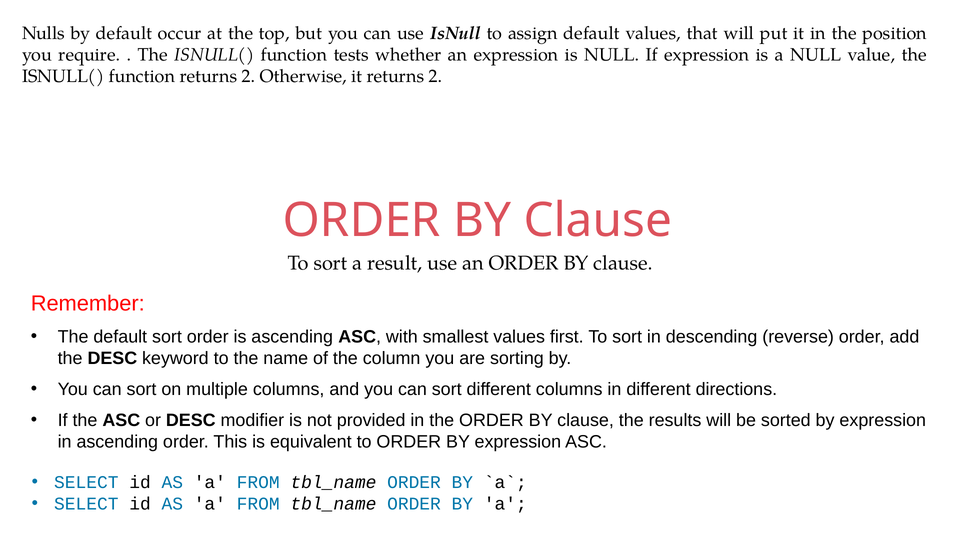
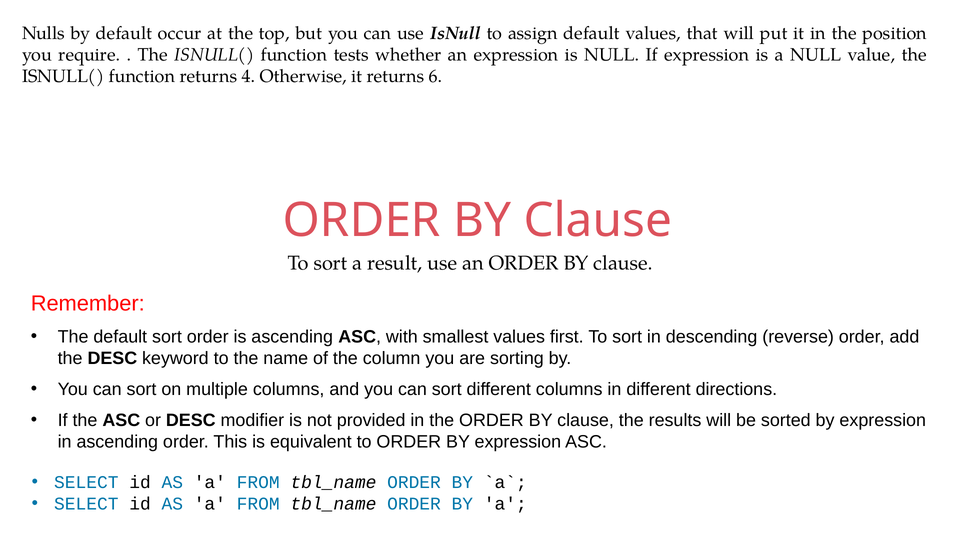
function returns 2: 2 -> 4
it returns 2: 2 -> 6
